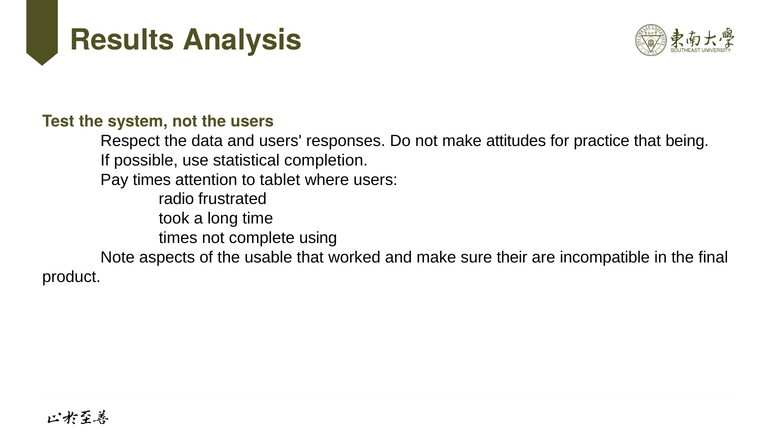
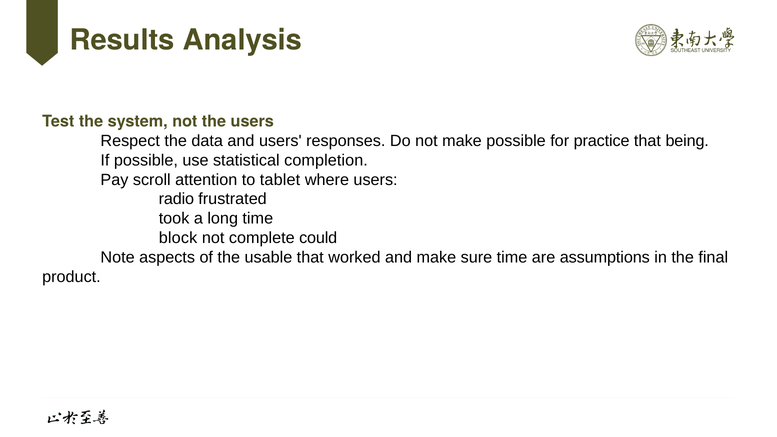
make attitudes: attitudes -> possible
Pay times: times -> scroll
times at (178, 238): times -> block
using: using -> could
sure their: their -> time
incompatible: incompatible -> assumptions
